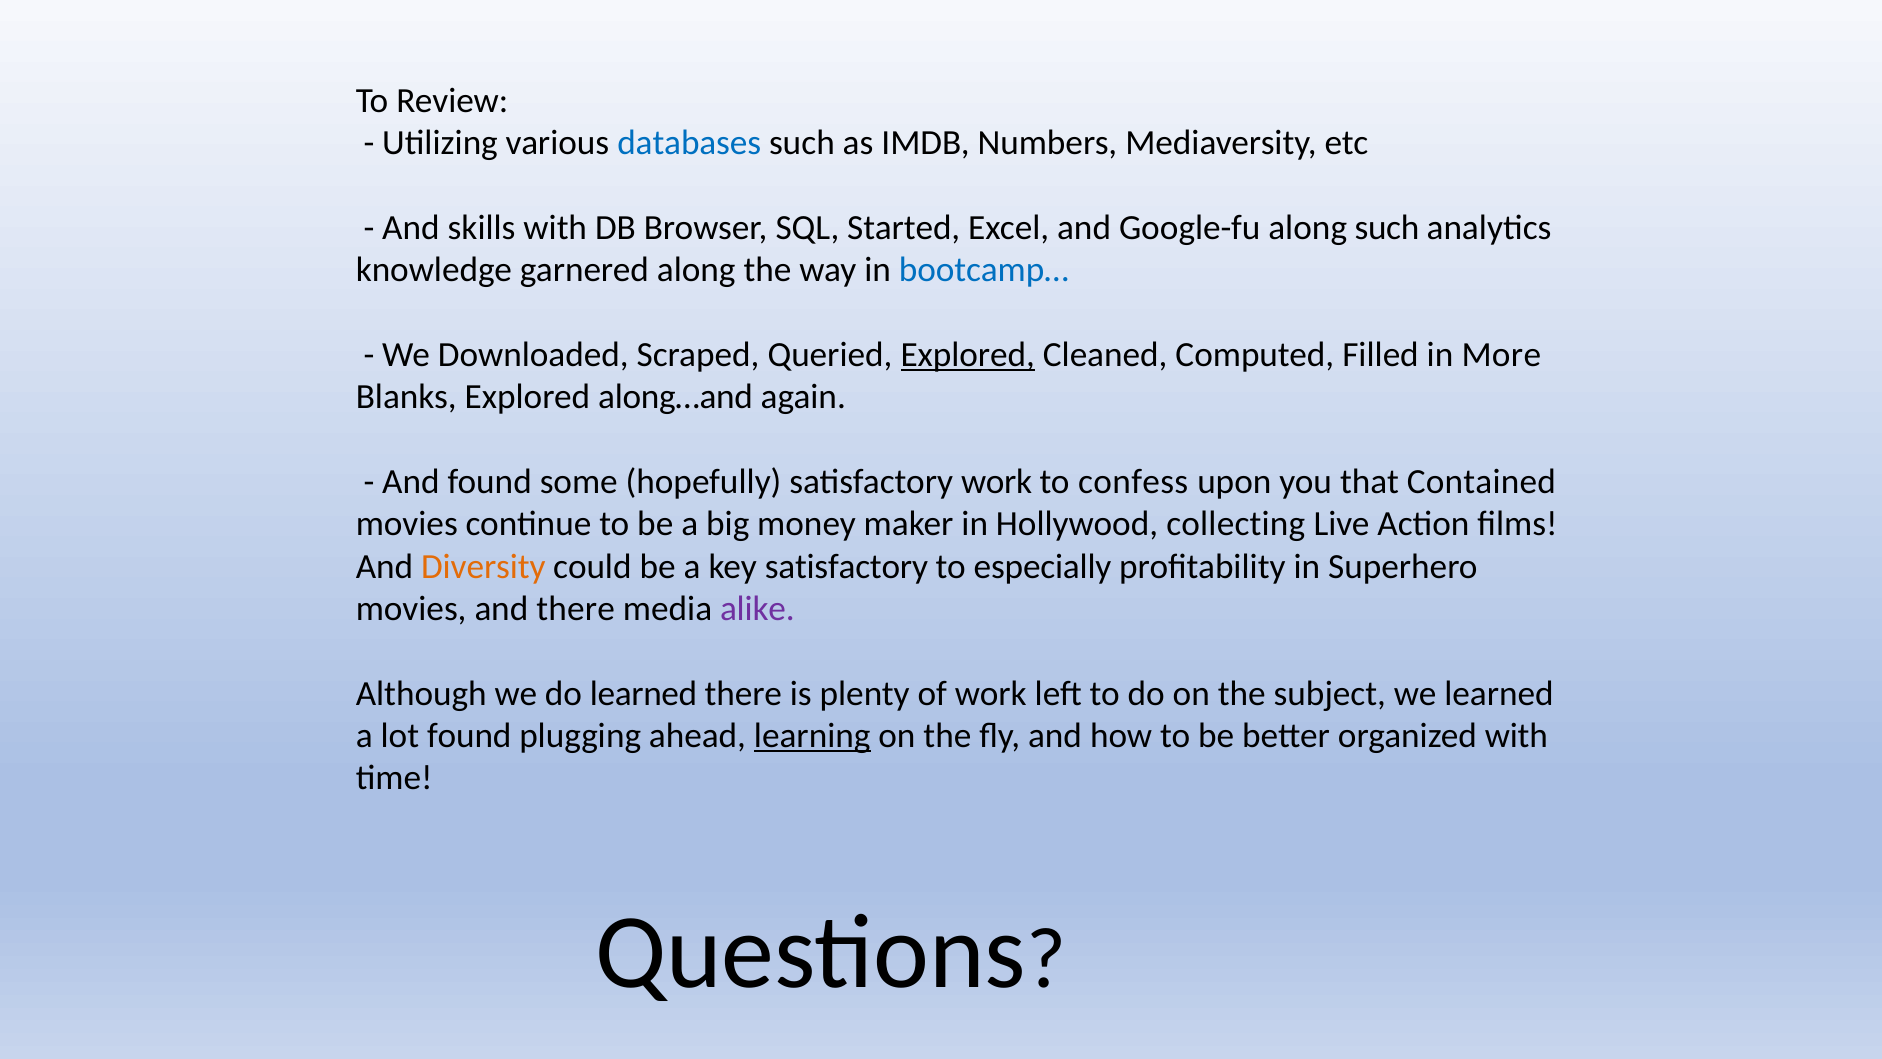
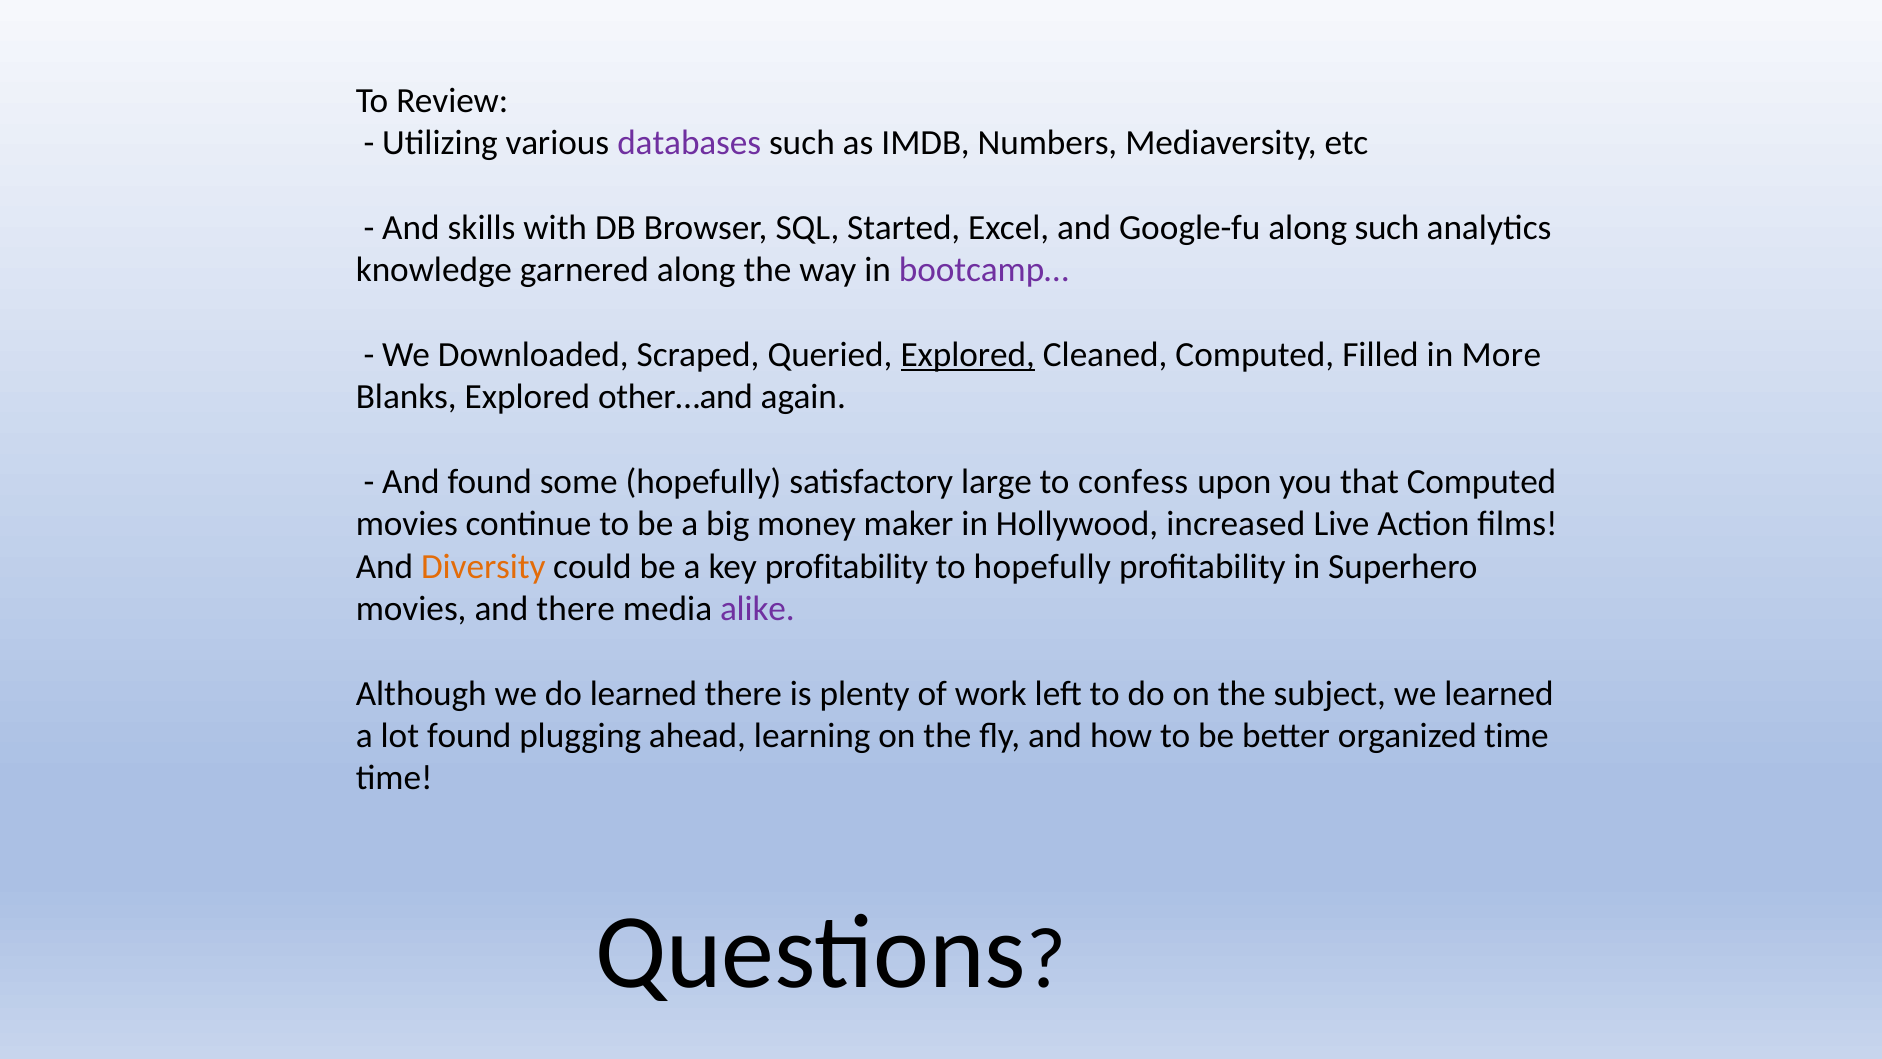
databases colour: blue -> purple
bootcamp… colour: blue -> purple
along…and: along…and -> other…and
satisfactory work: work -> large
that Contained: Contained -> Computed
collecting: collecting -> increased
key satisfactory: satisfactory -> profitability
to especially: especially -> hopefully
learning underline: present -> none
organized with: with -> time
